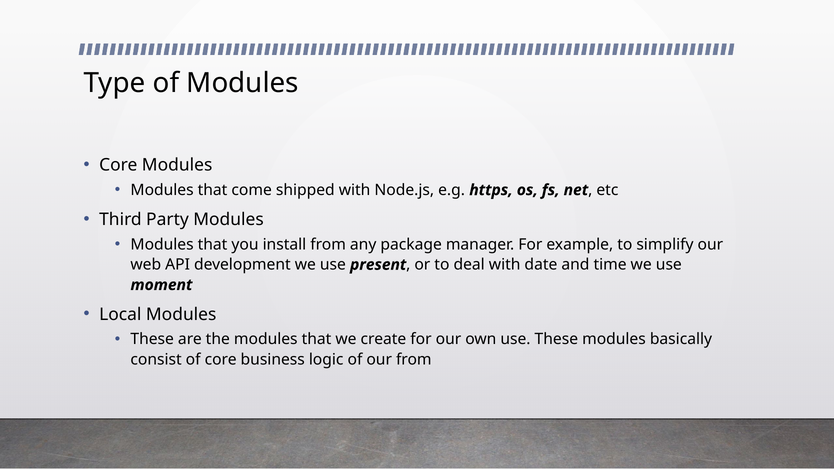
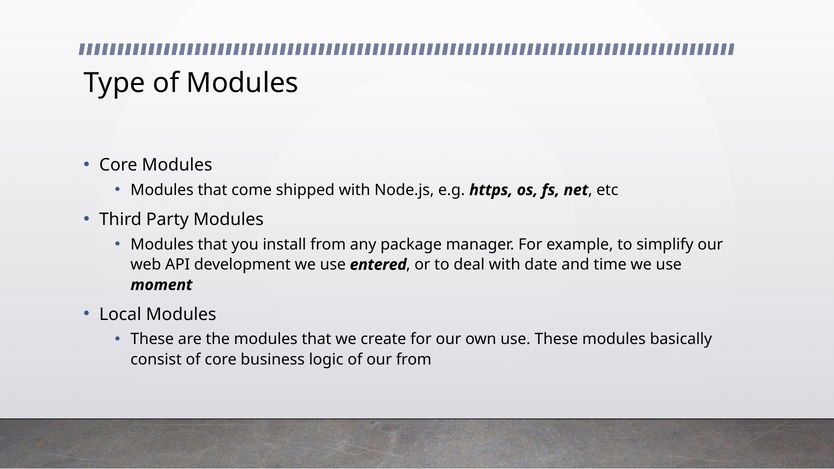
present: present -> entered
